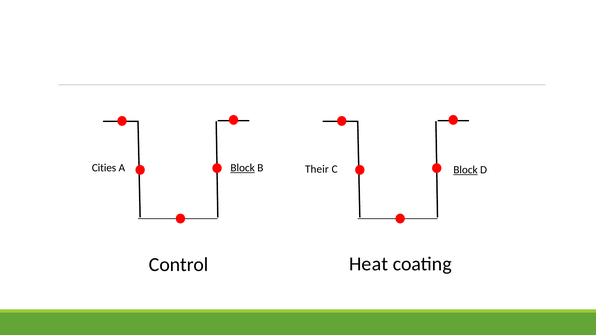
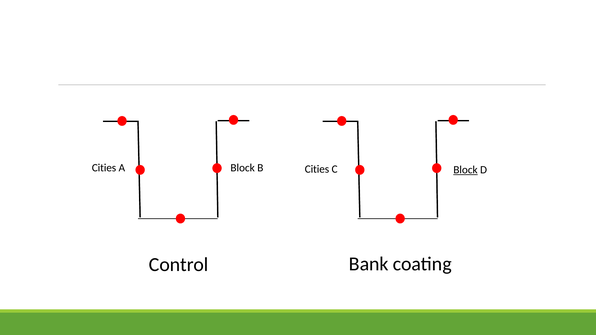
Block at (243, 168) underline: present -> none
B Their: Their -> Cities
Heat: Heat -> Bank
